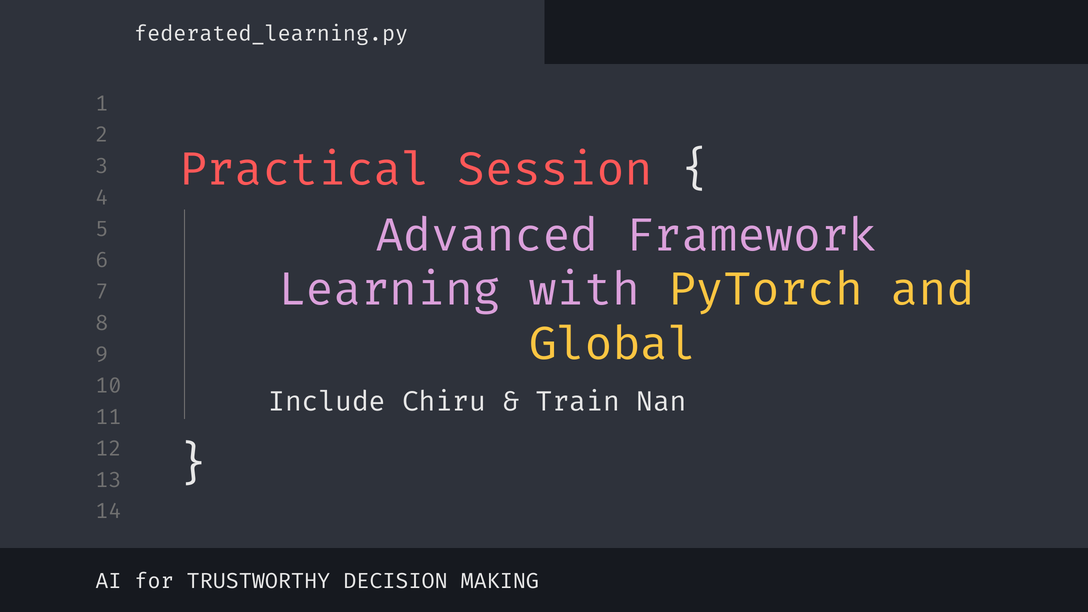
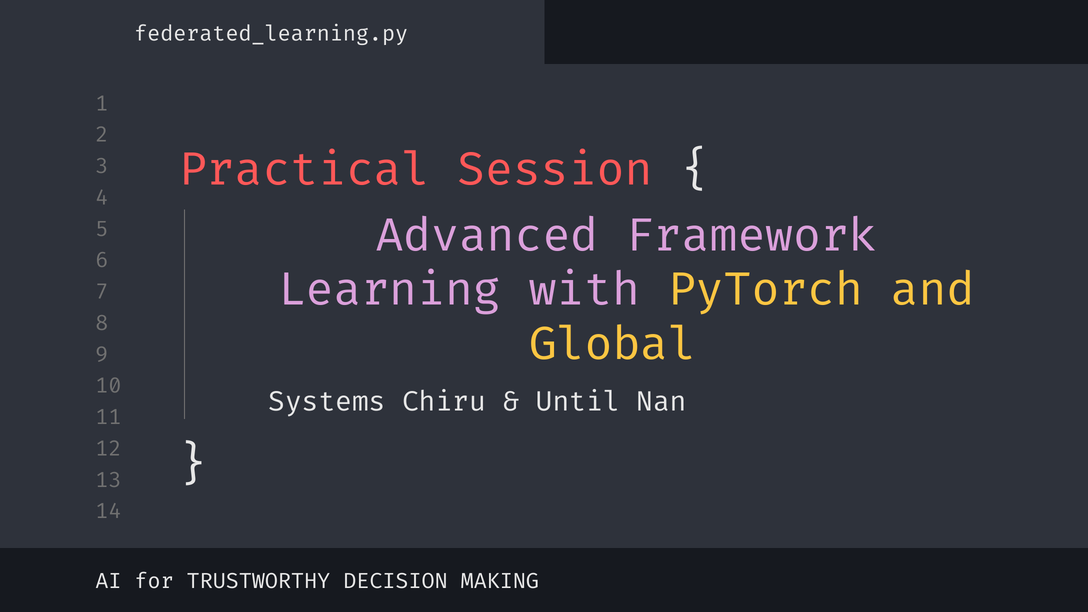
Include: Include -> Systems
Train: Train -> Until
